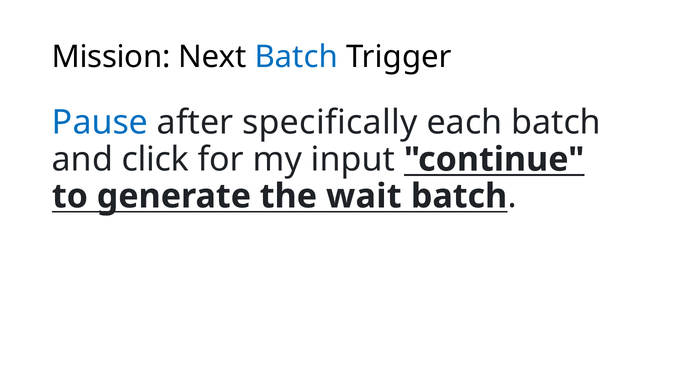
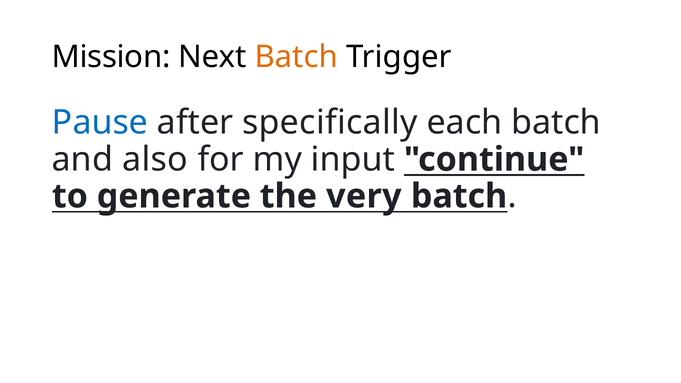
Batch at (296, 57) colour: blue -> orange
click: click -> also
wait: wait -> very
